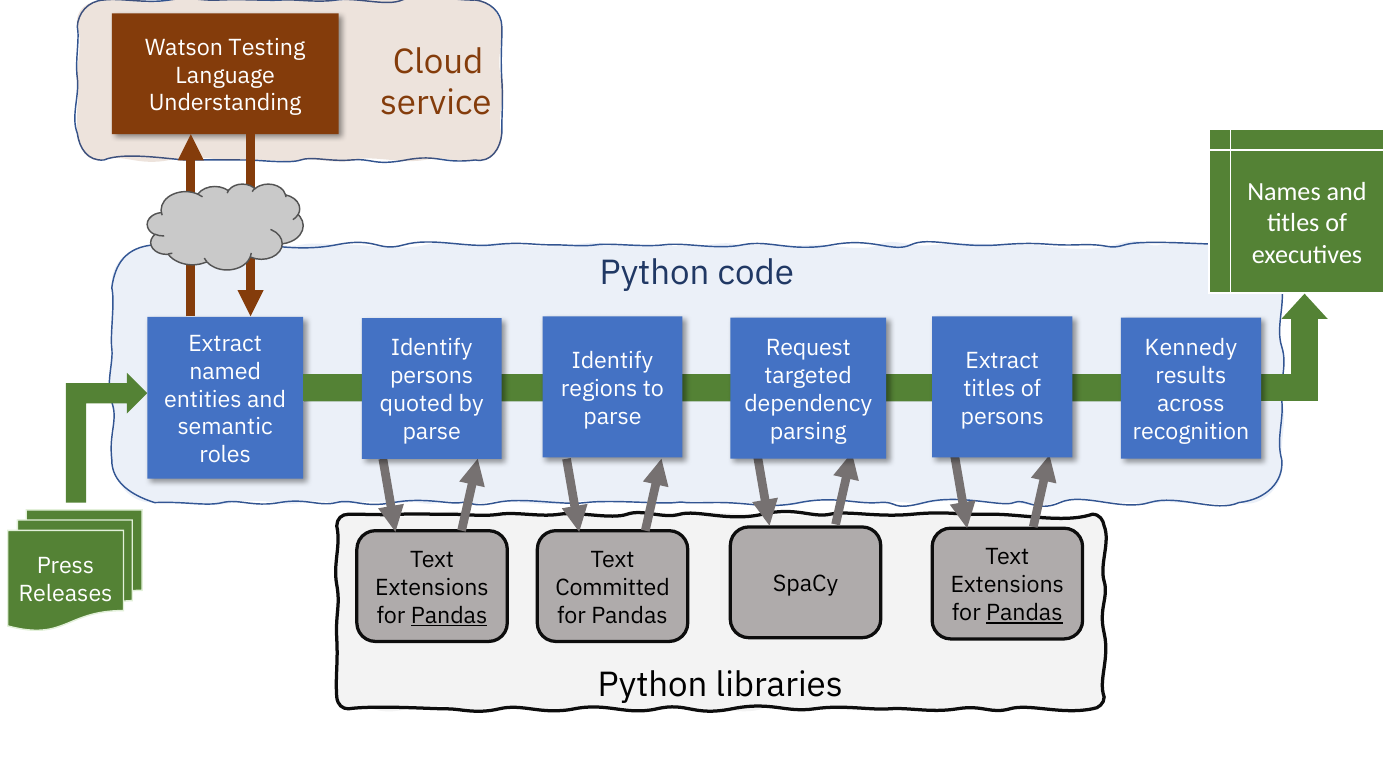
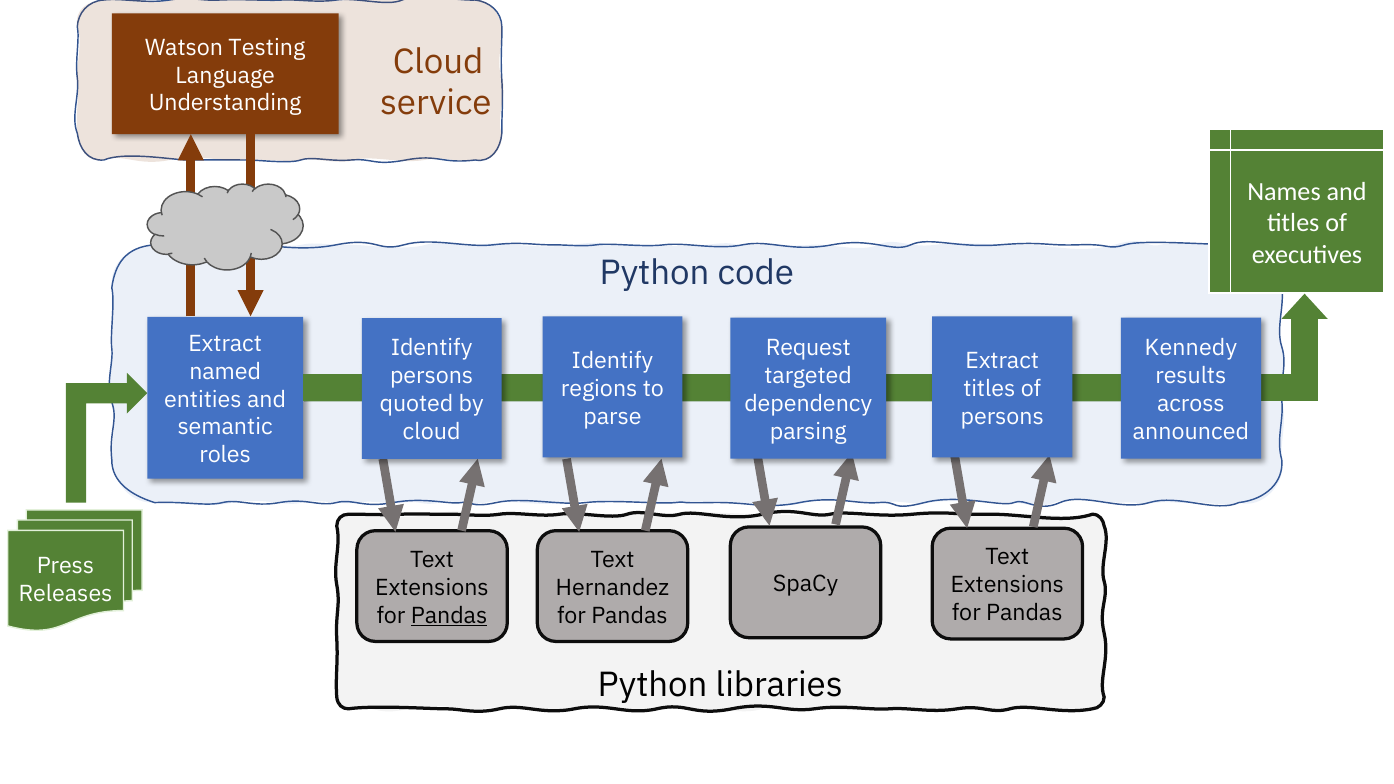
recognition: recognition -> announced
parse at (432, 432): parse -> cloud
Committed: Committed -> Hernandez
Pandas at (1024, 613) underline: present -> none
